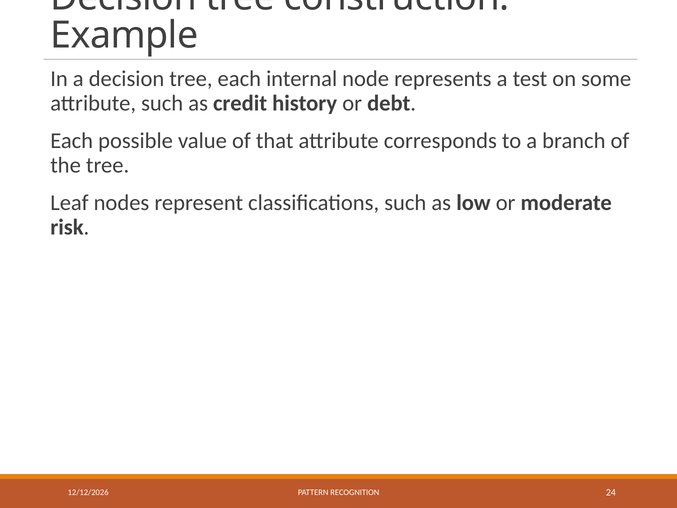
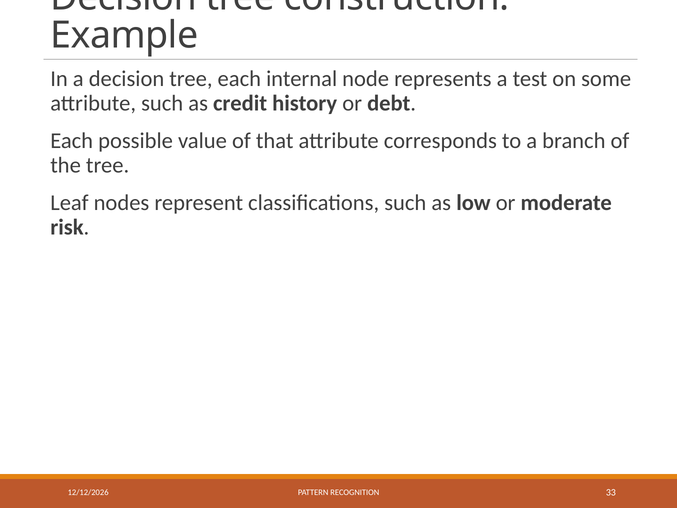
24: 24 -> 33
